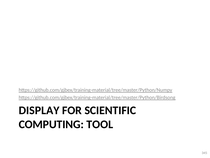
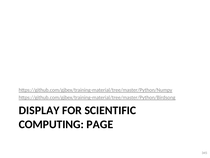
TOOL: TOOL -> PAGE
